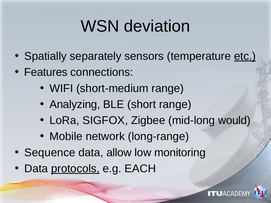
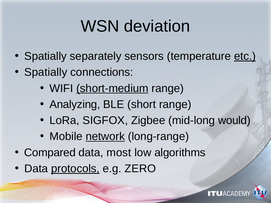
Features at (46, 72): Features -> Spatially
short-medium underline: none -> present
network underline: none -> present
Sequence: Sequence -> Compared
allow: allow -> most
monitoring: monitoring -> algorithms
EACH: EACH -> ZERO
